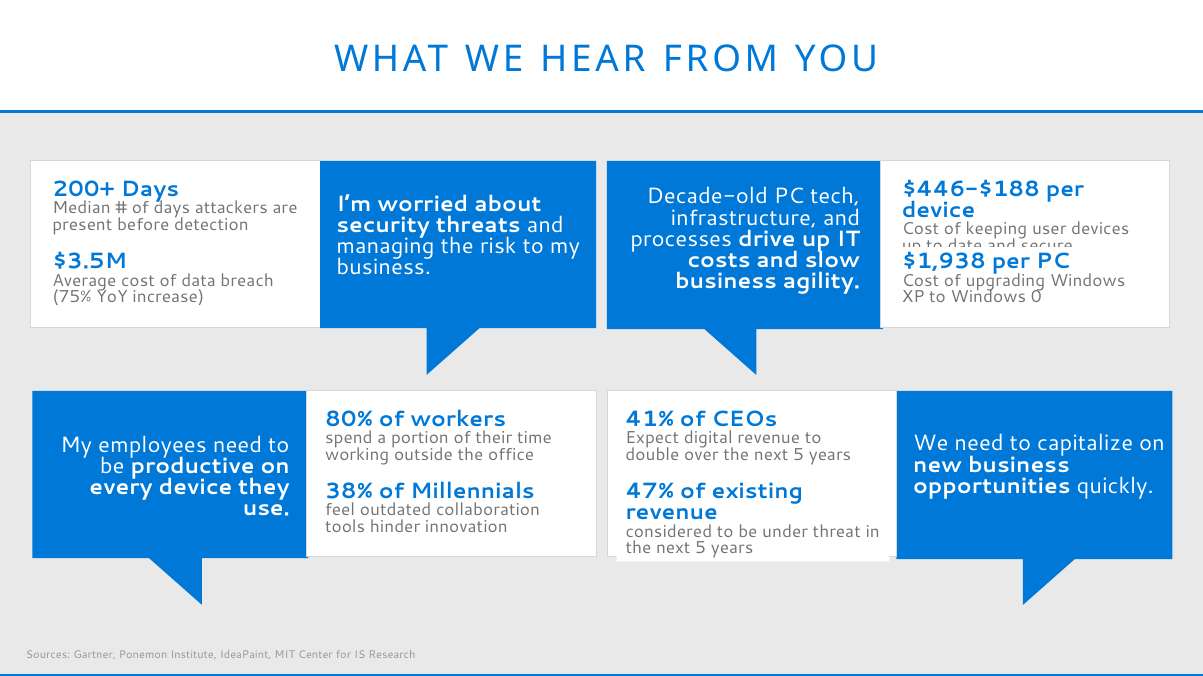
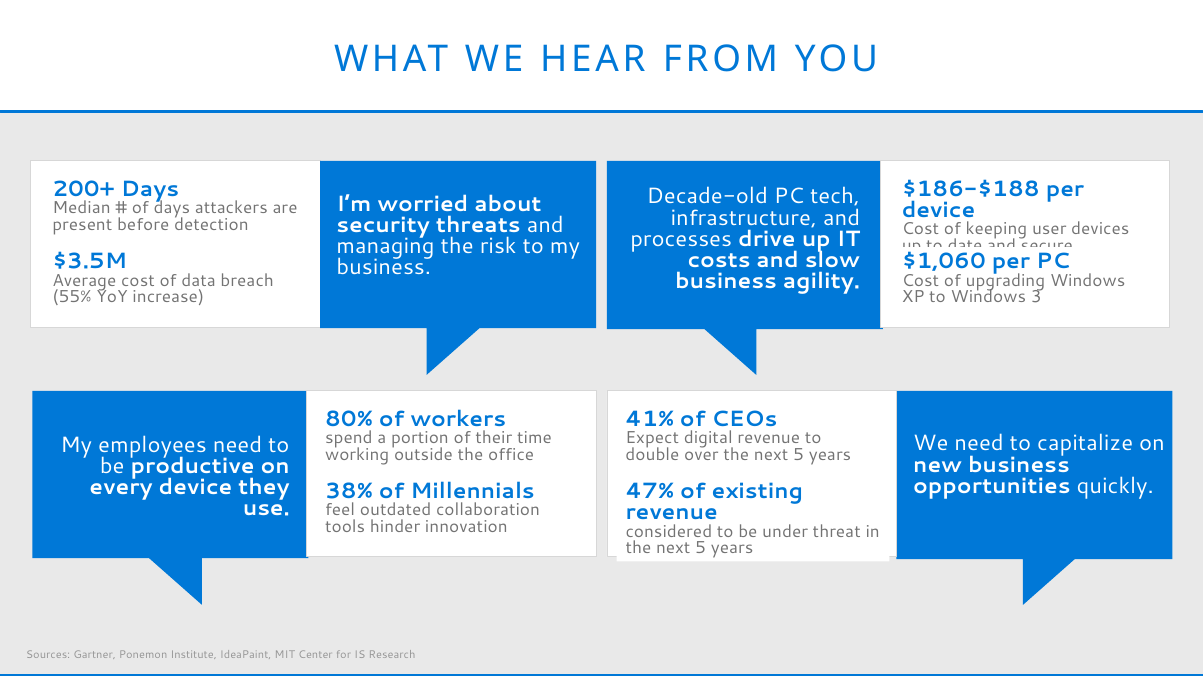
$446-$188: $446-$188 -> $186-$188
$1,938: $1,938 -> $1,060
75%: 75% -> 55%
0: 0 -> 3
